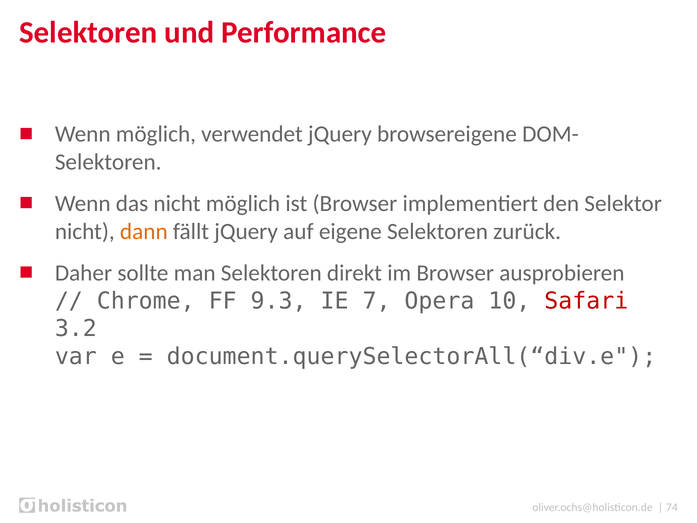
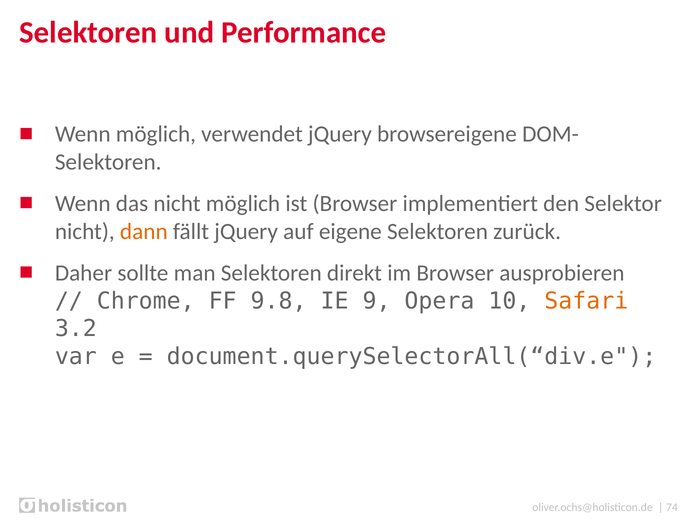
9.3: 9.3 -> 9.8
7: 7 -> 9
Safari colour: red -> orange
